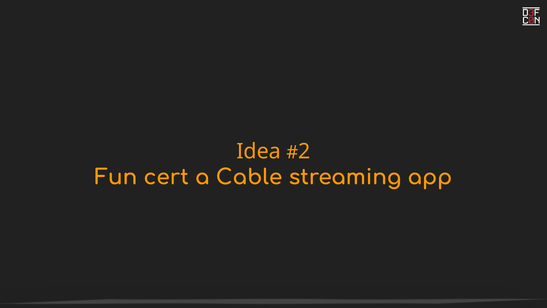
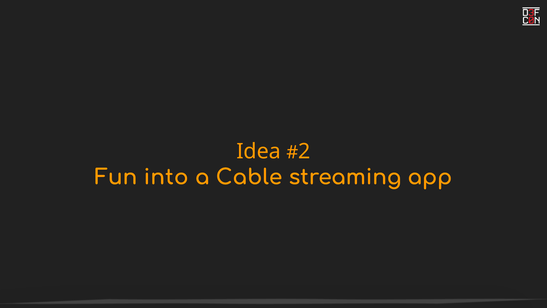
cert: cert -> into
